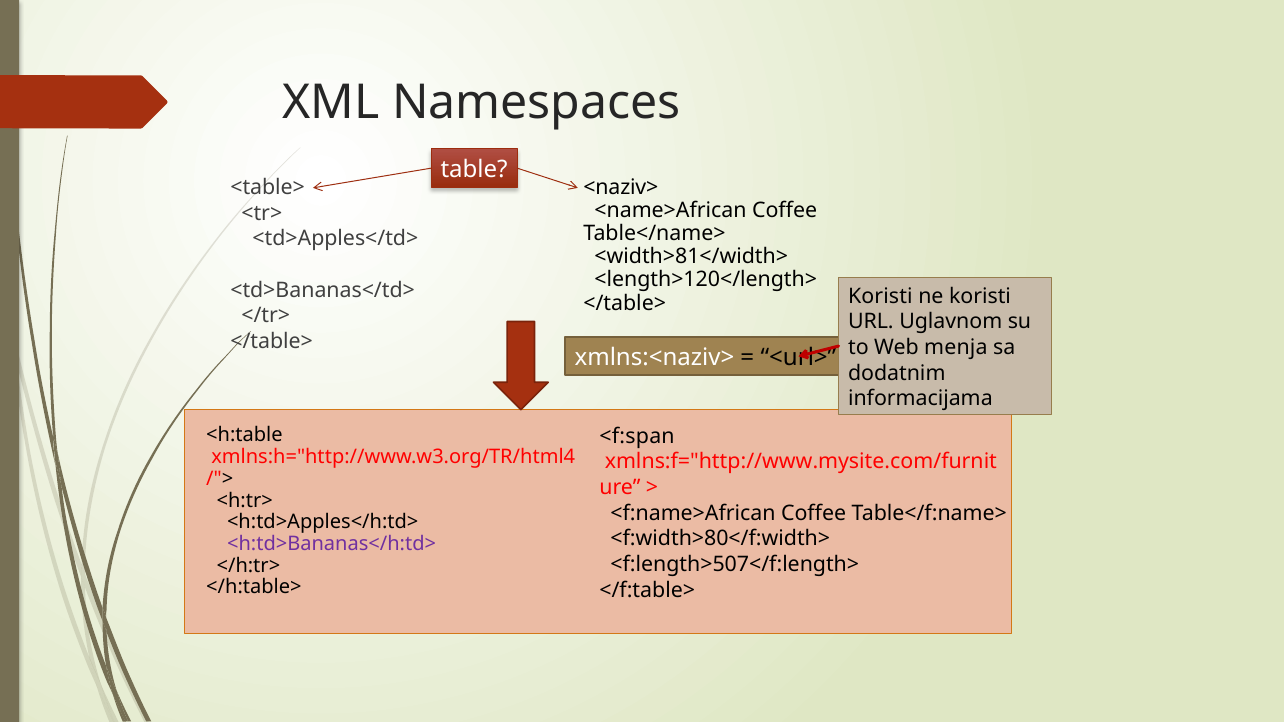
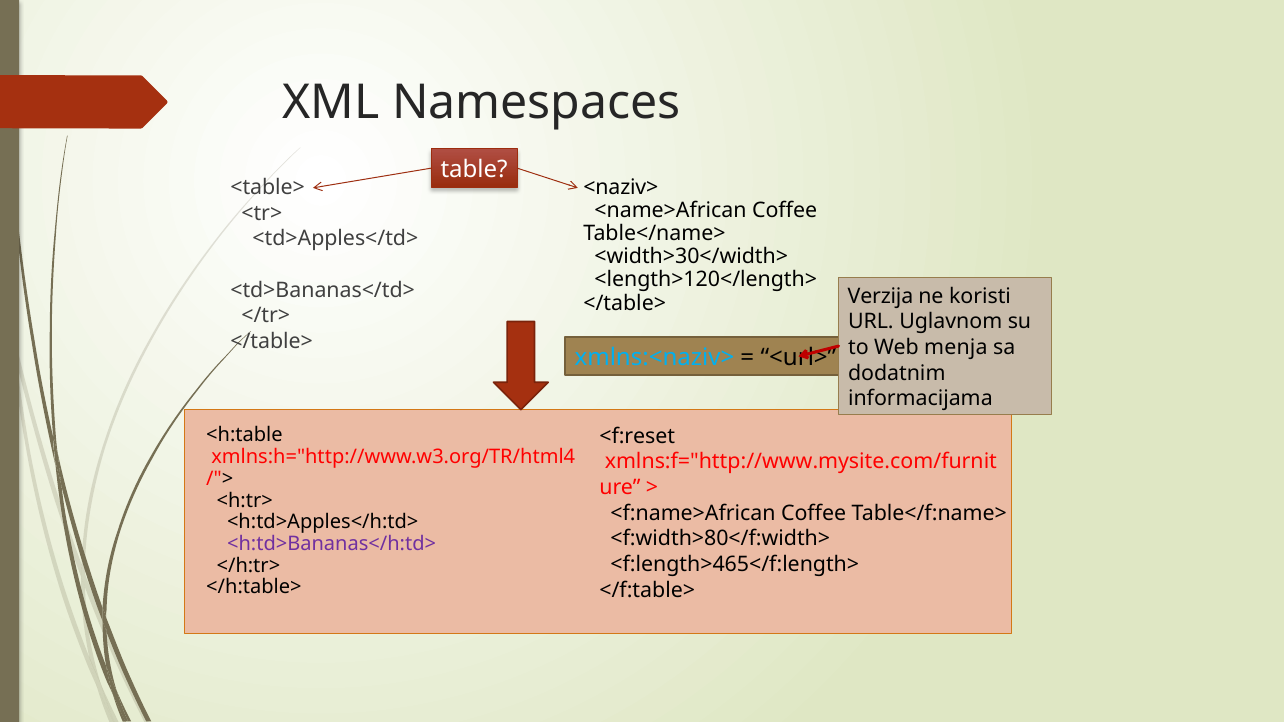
<width>81</width>: <width>81</width> -> <width>30</width>
Koristi at (880, 296): Koristi -> Verzija
xmlns:<naziv> colour: white -> light blue
<f:span: <f:span -> <f:reset
<f:length>507</f:length>: <f:length>507</f:length> -> <f:length>465</f:length>
